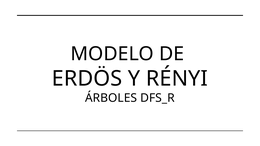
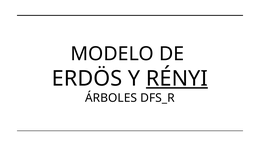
RÉNYI underline: none -> present
